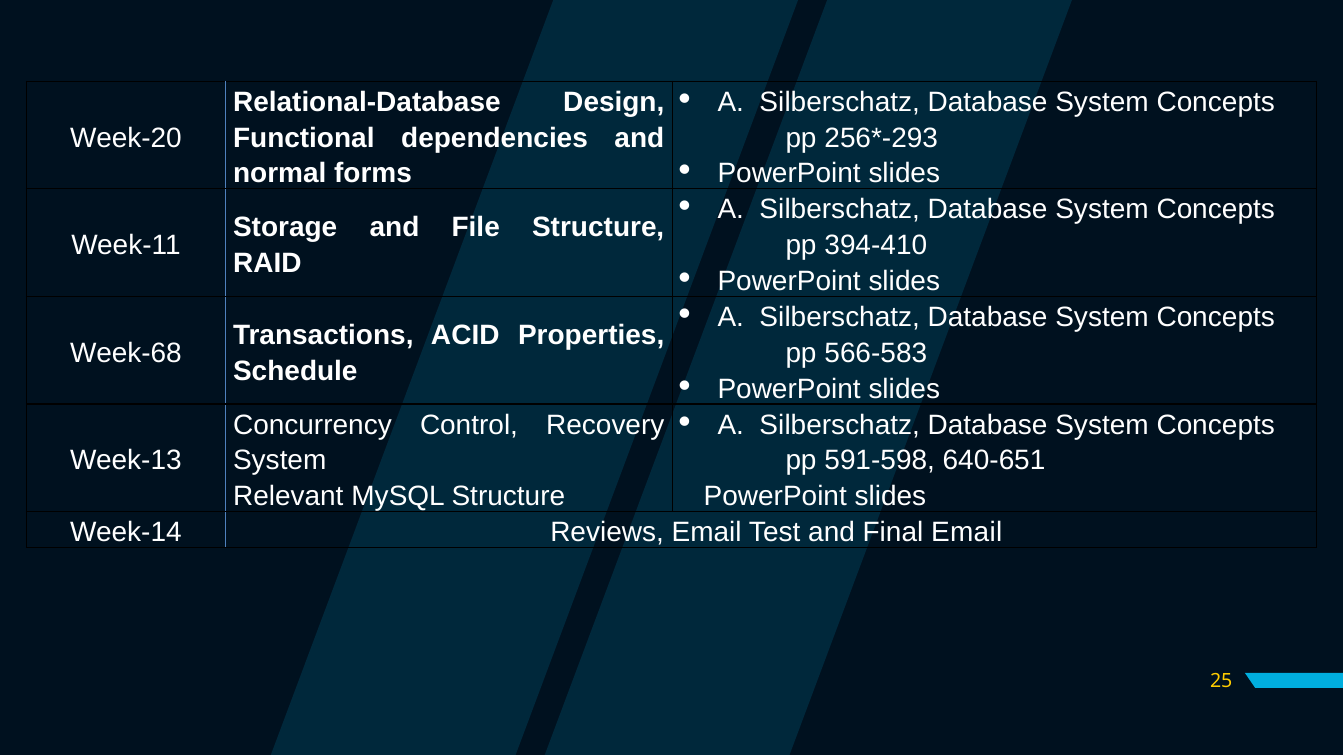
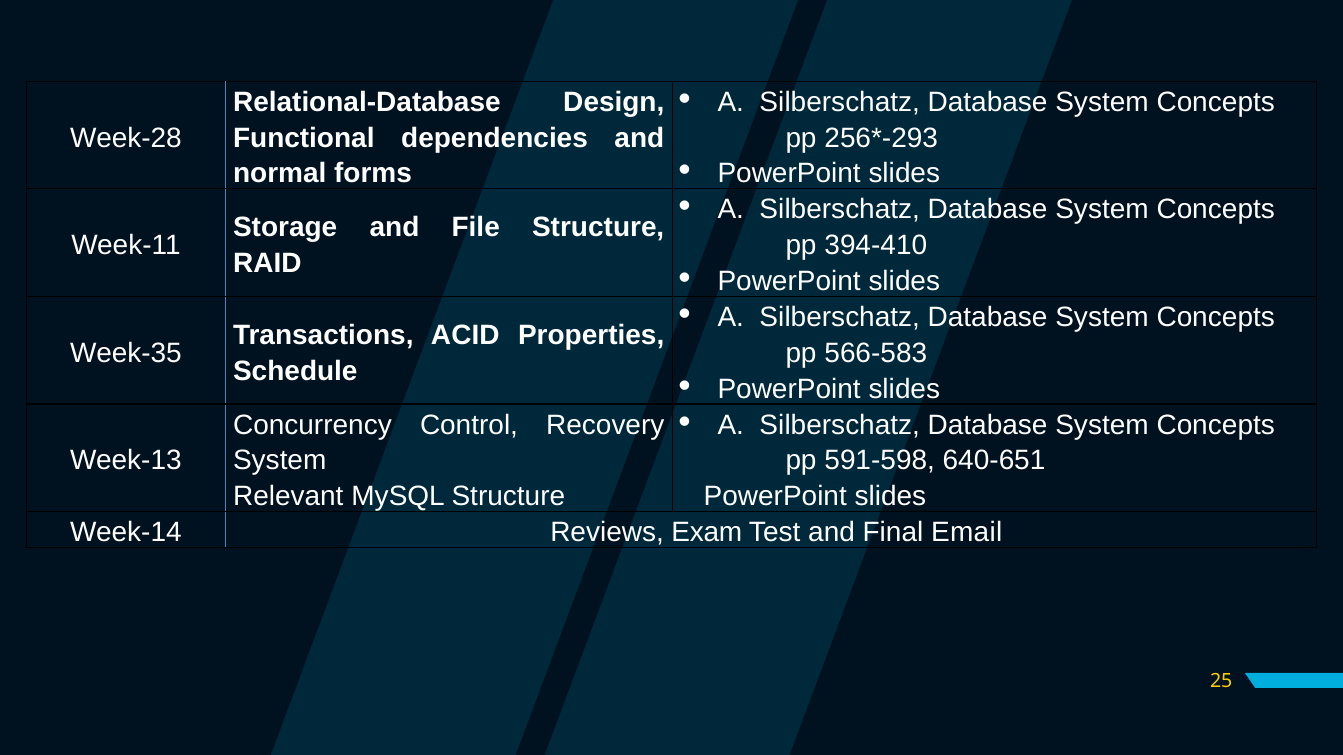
Week-20: Week-20 -> Week-28
Week-68: Week-68 -> Week-35
Reviews Email: Email -> Exam
